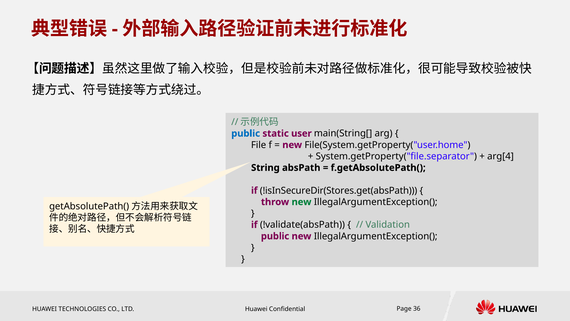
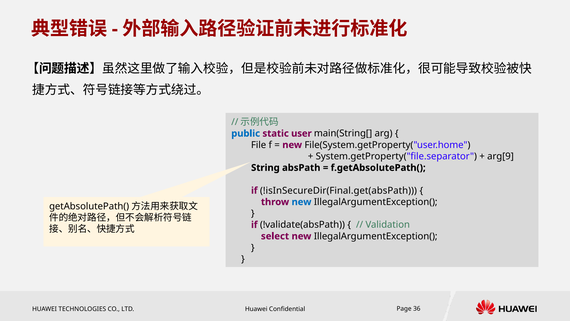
arg[4: arg[4 -> arg[9
!isInSecureDir(Stores.get(absPath: !isInSecureDir(Stores.get(absPath -> !isInSecureDir(Final.get(absPath
new at (302, 202) colour: green -> blue
public at (275, 236): public -> select
